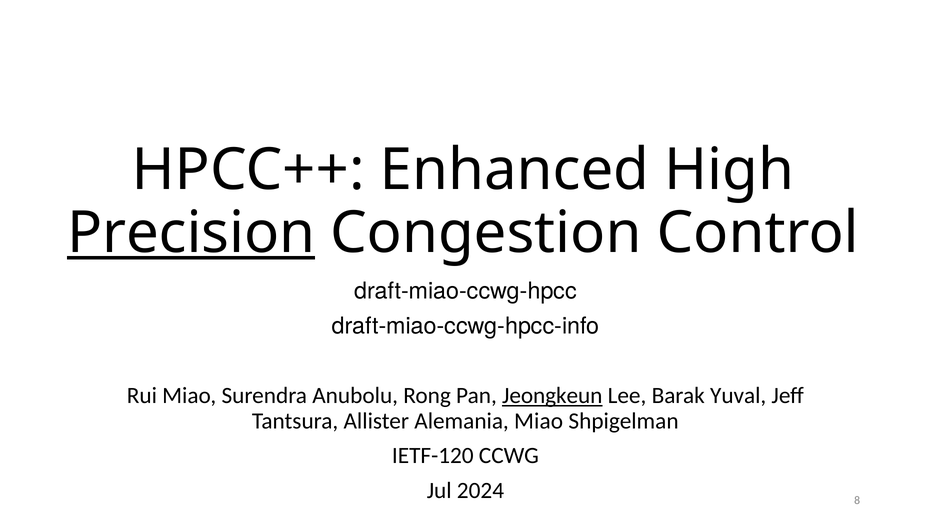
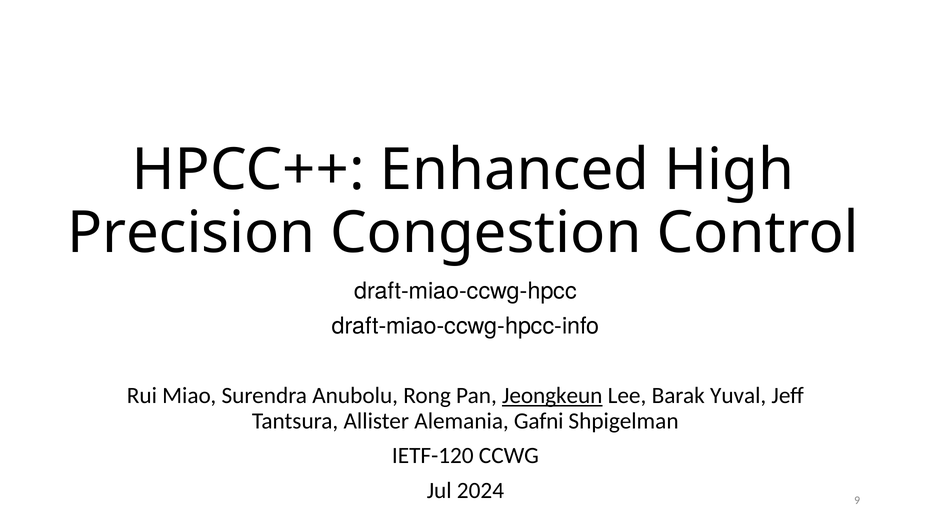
Precision underline: present -> none
Alemania Miao: Miao -> Gafni
8: 8 -> 9
